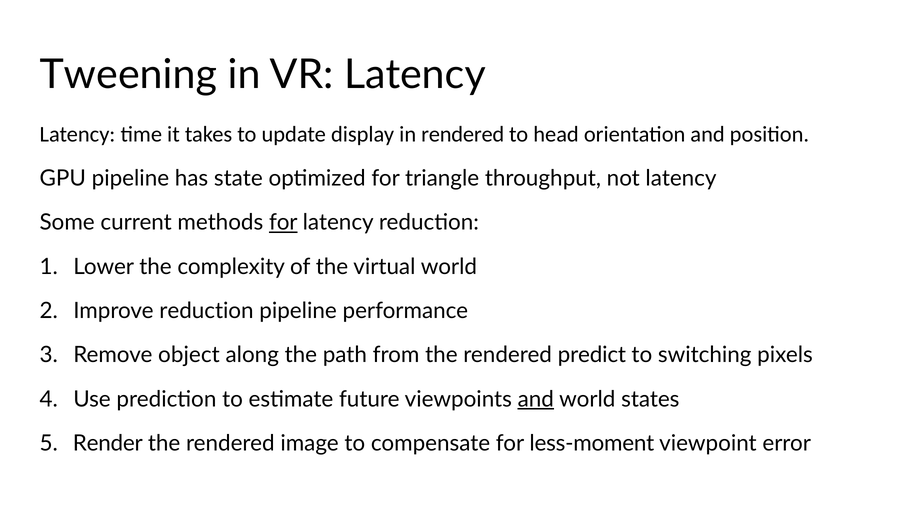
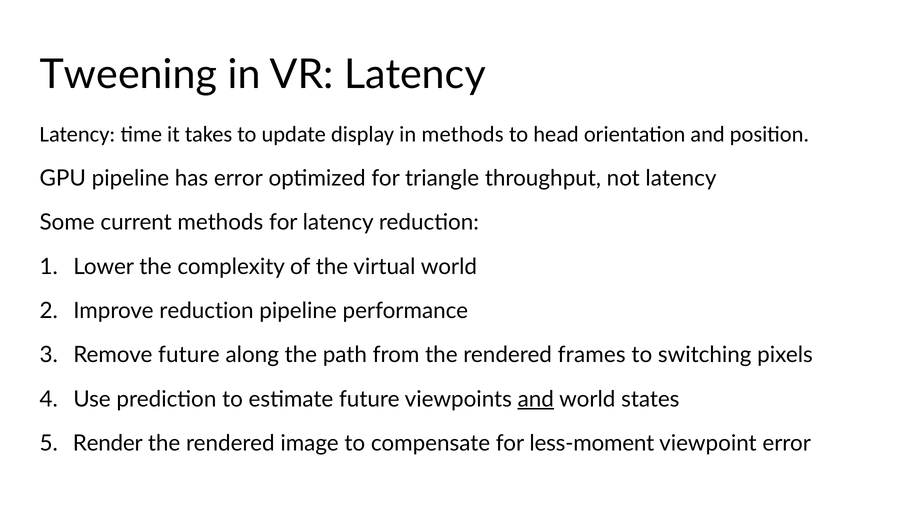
in rendered: rendered -> methods
has state: state -> error
for at (283, 223) underline: present -> none
Remove object: object -> future
predict: predict -> frames
